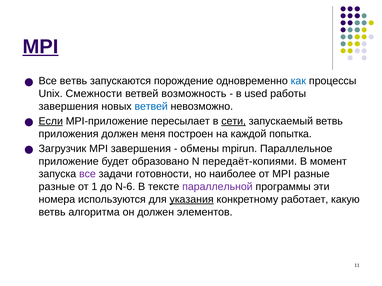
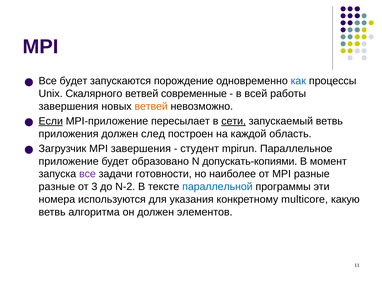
MPI at (40, 47) underline: present -> none
Все ветвь: ветвь -> будет
Смежности: Смежности -> Скалярного
возможность: возможность -> современные
used: used -> всей
ветвей at (151, 107) colour: blue -> orange
меня: меня -> след
попытка: попытка -> область
обмены: обмены -> студент
передаёт-копиями: передаёт-копиями -> допускать-копиями
1: 1 -> 3
N-6: N-6 -> N-2
параллельной colour: purple -> blue
указания underline: present -> none
работает: работает -> multicore
